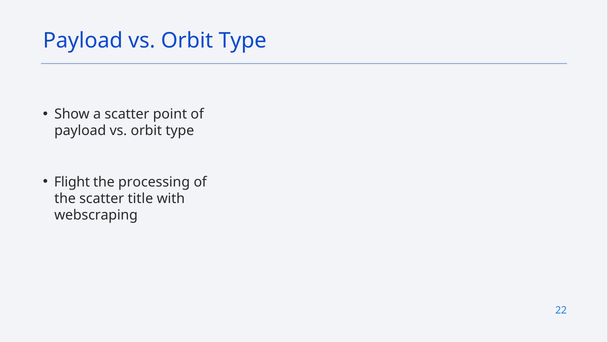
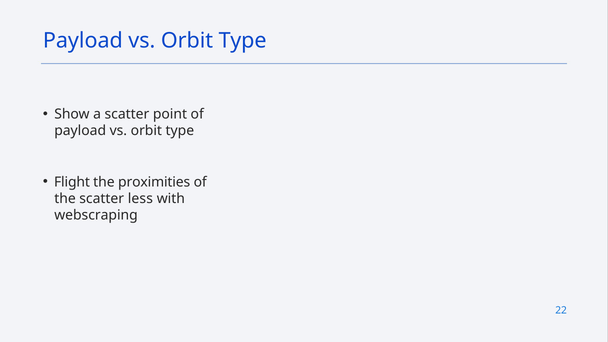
processing: processing -> proximities
title: title -> less
